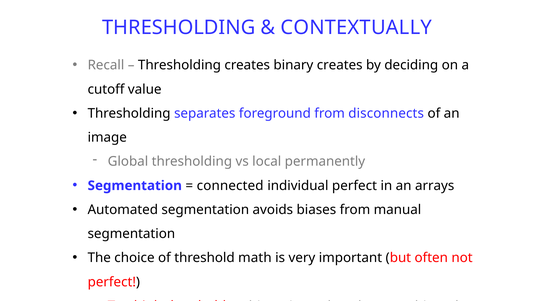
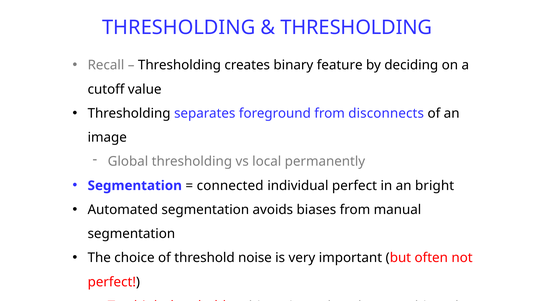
CONTEXTUALLY at (356, 28): CONTEXTUALLY -> THRESHOLDING
binary creates: creates -> feature
arrays: arrays -> bright
math: math -> noise
